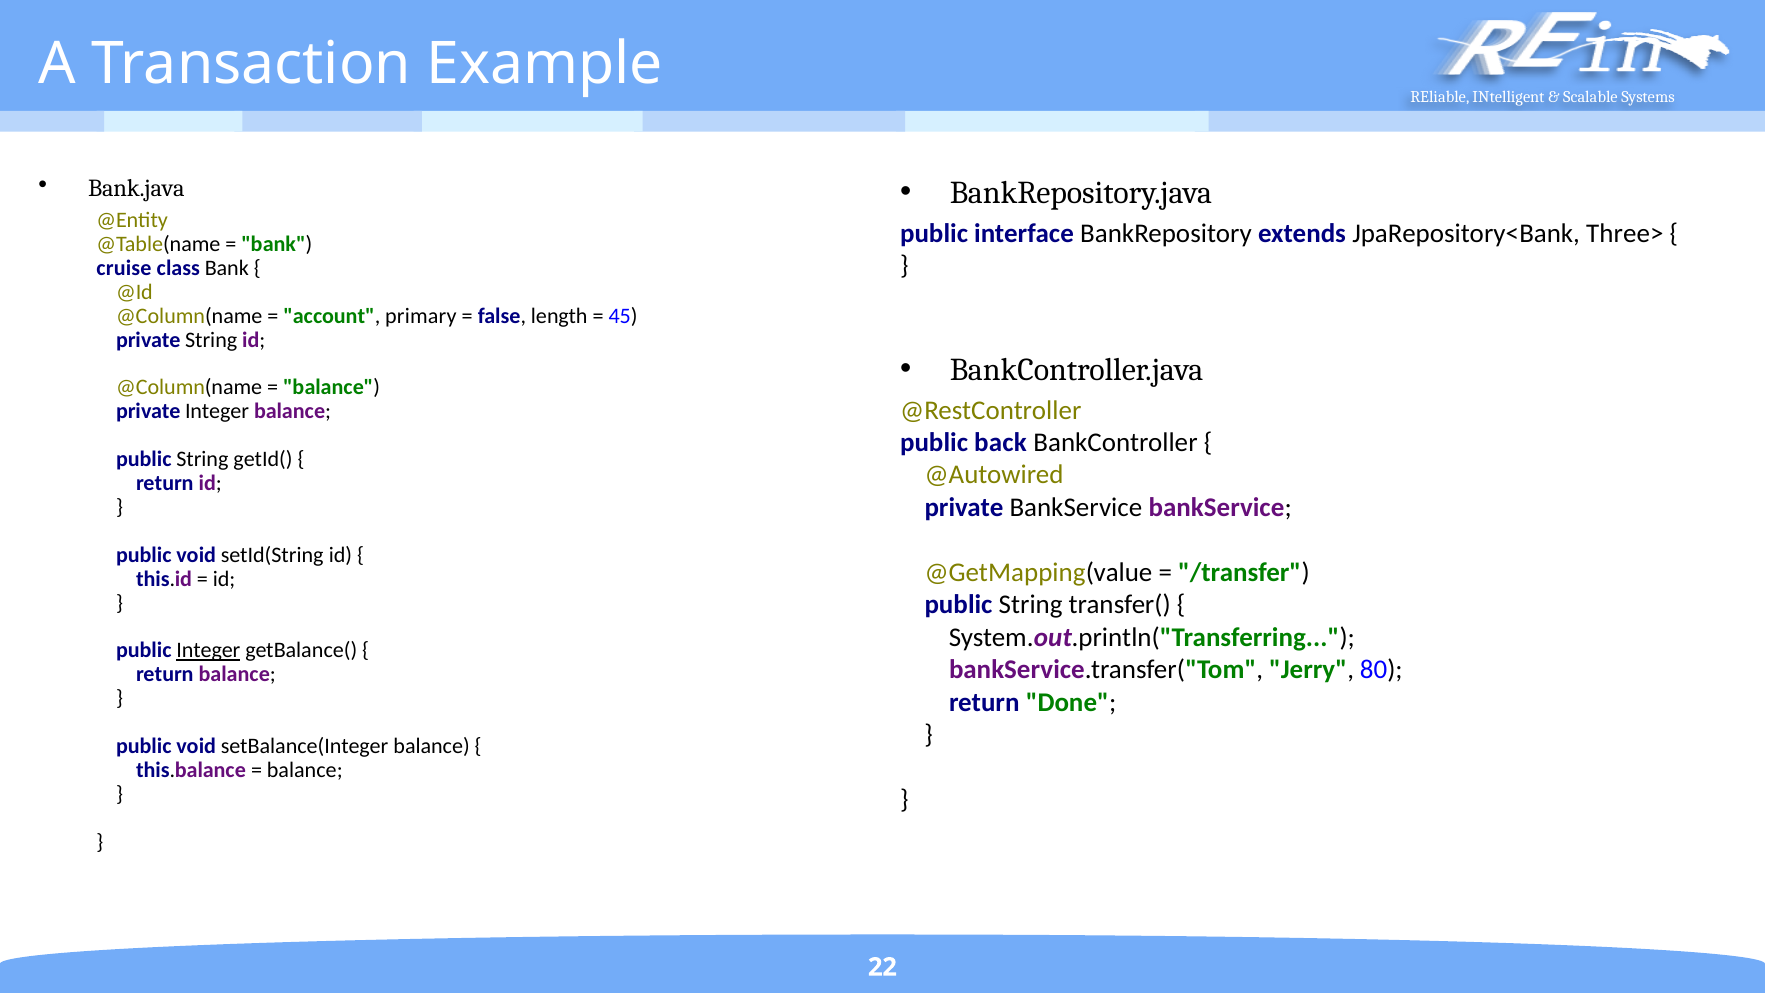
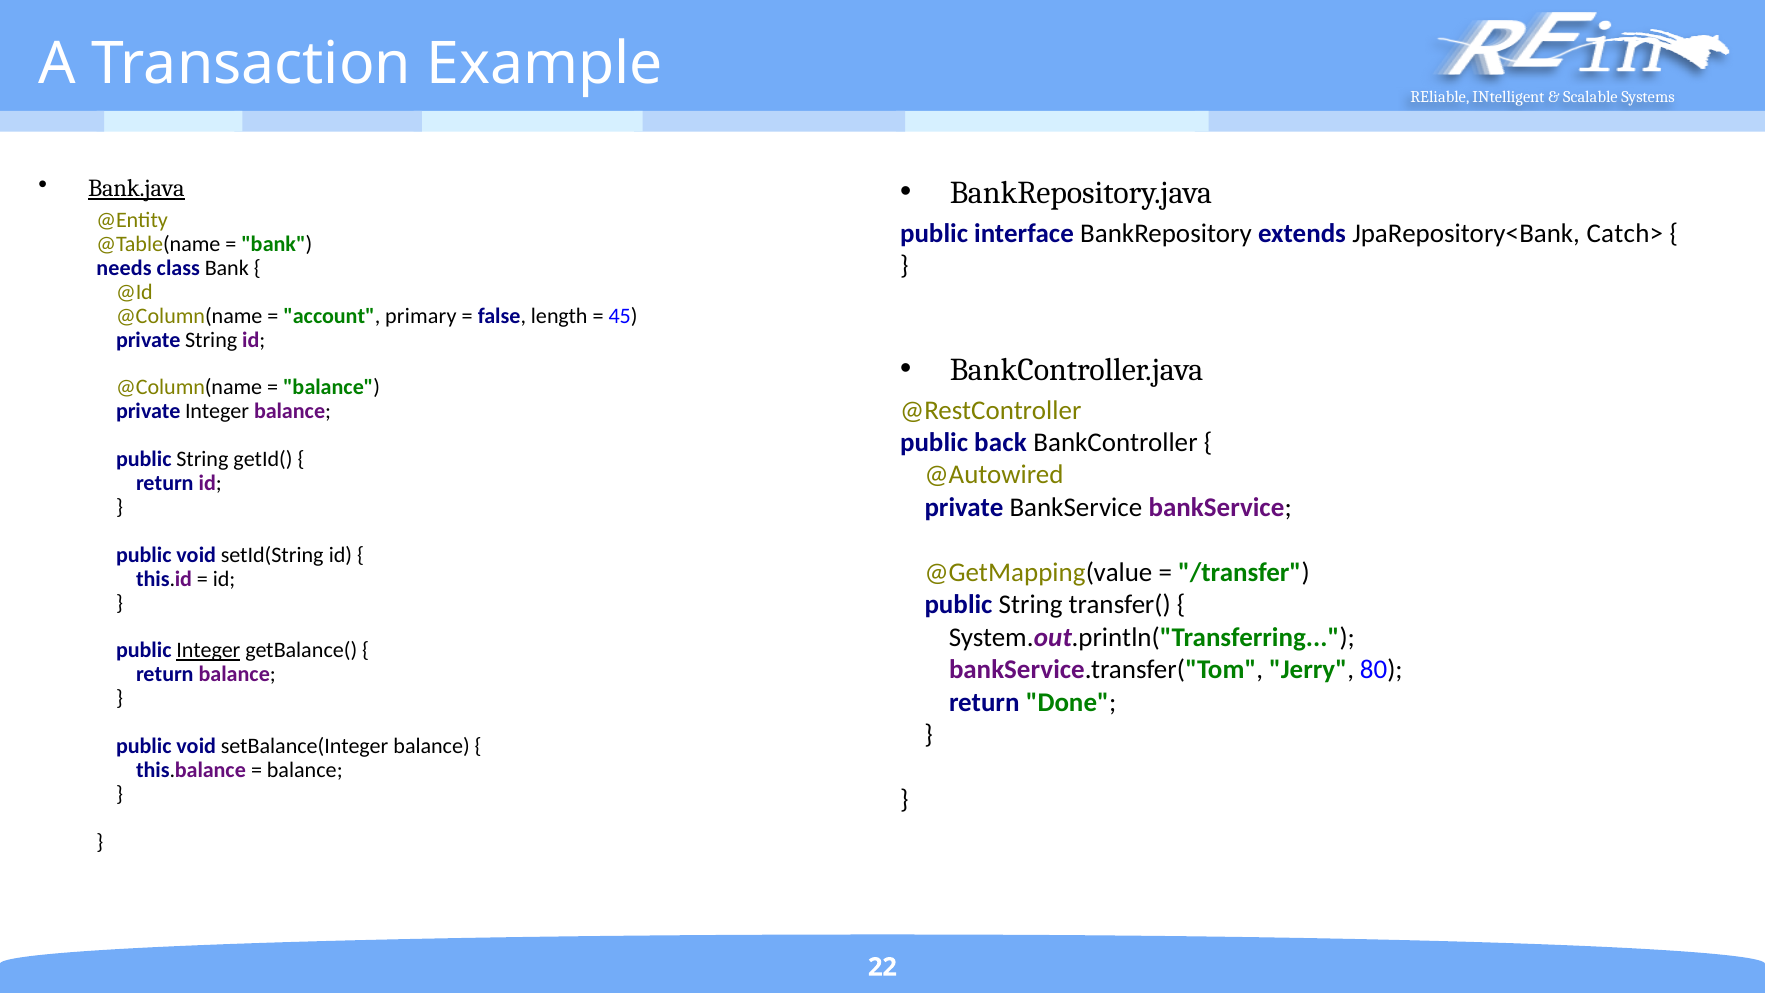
Bank.java underline: none -> present
Three>: Three> -> Catch>
cruise: cruise -> needs
